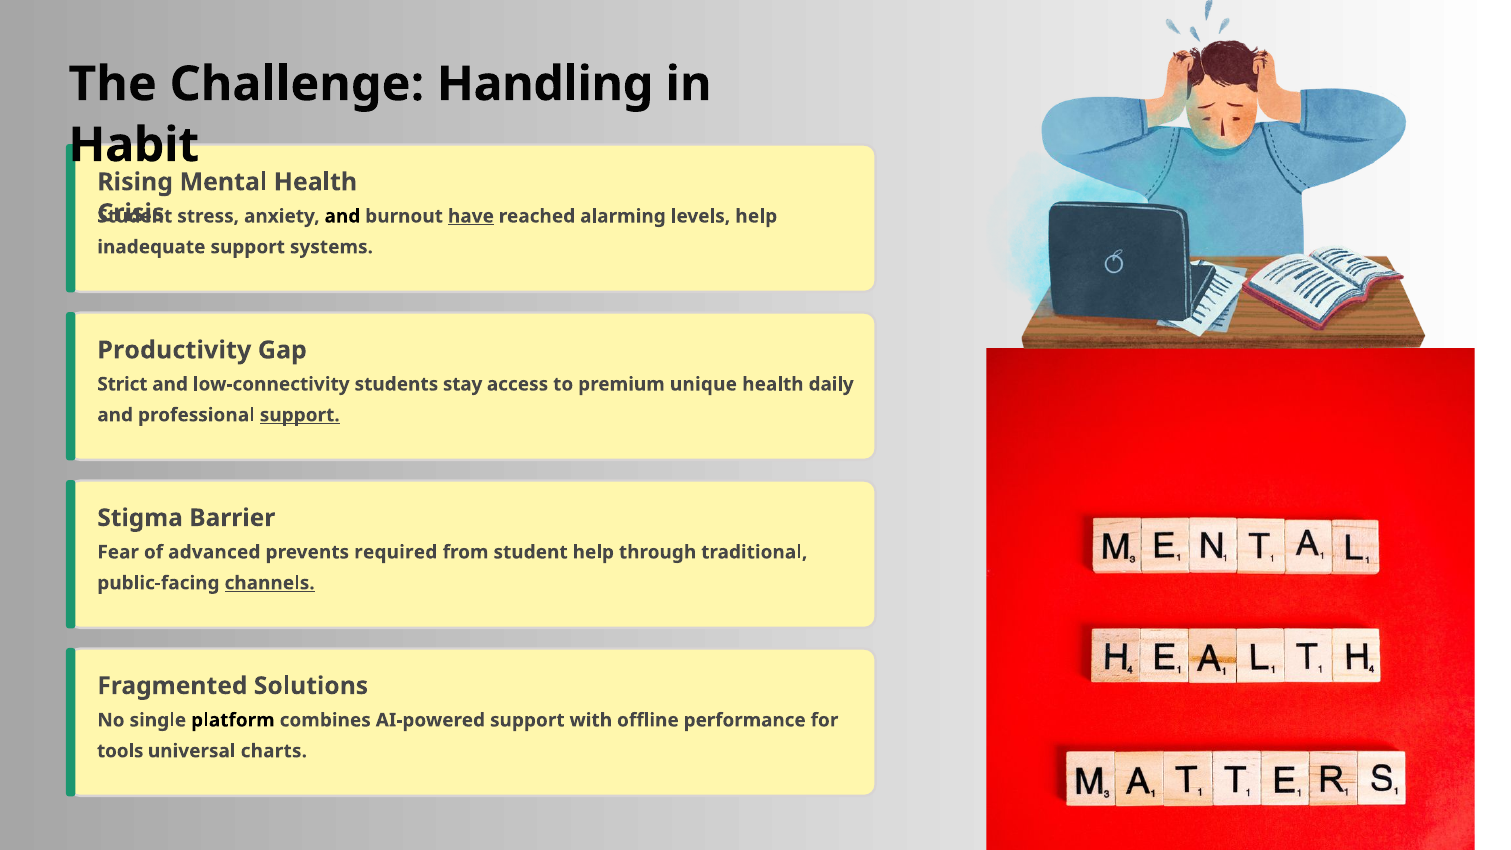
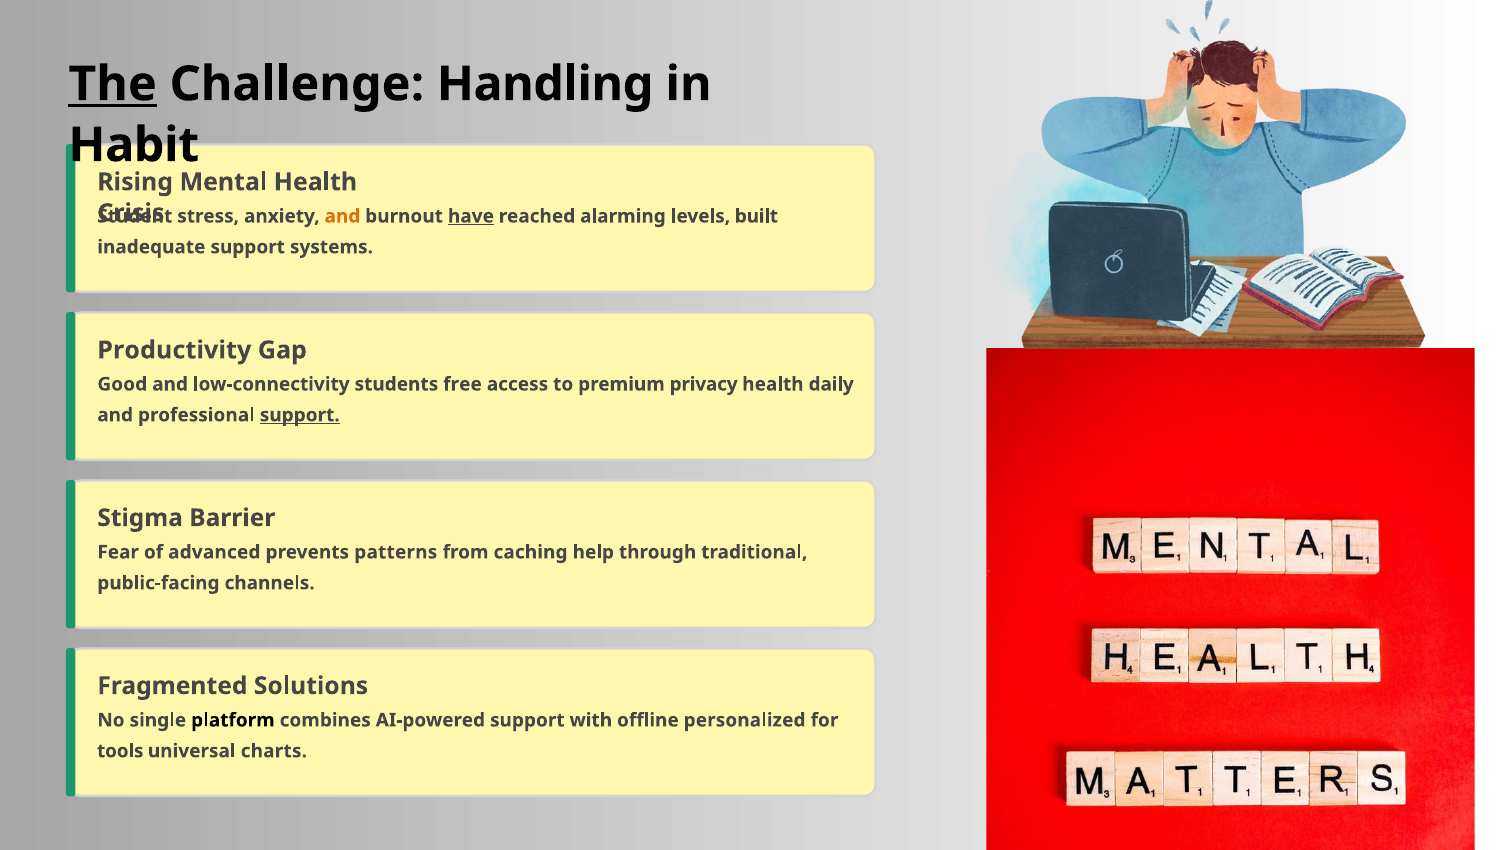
The underline: none -> present
and at (342, 216) colour: black -> orange
levels help: help -> built
Strict: Strict -> Good
stay: stay -> free
unique: unique -> privacy
required: required -> patterns
from student: student -> caching
channels underline: present -> none
performance: performance -> personalized
